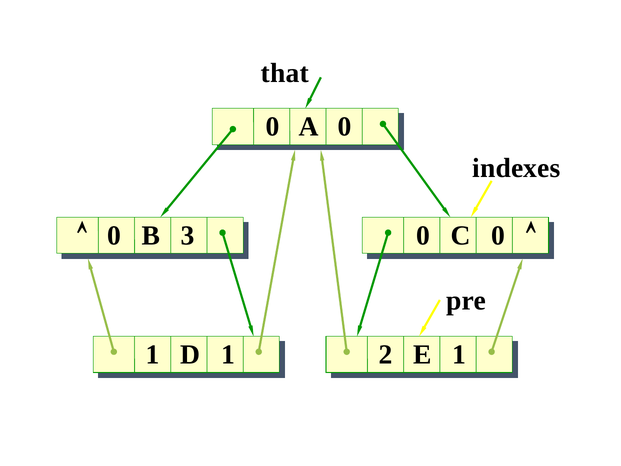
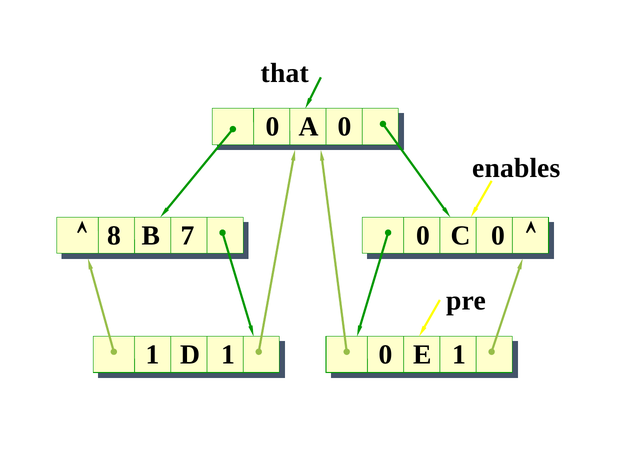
indexes: indexes -> enables
0 at (114, 235): 0 -> 8
3: 3 -> 7
1 2: 2 -> 0
